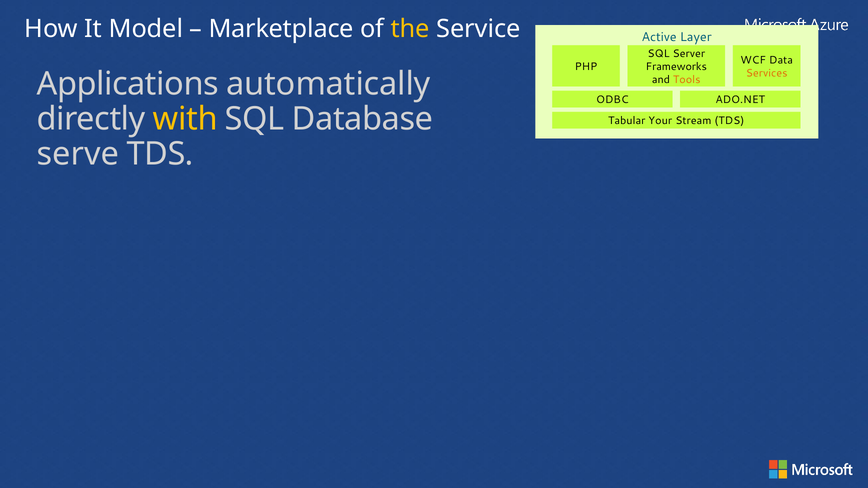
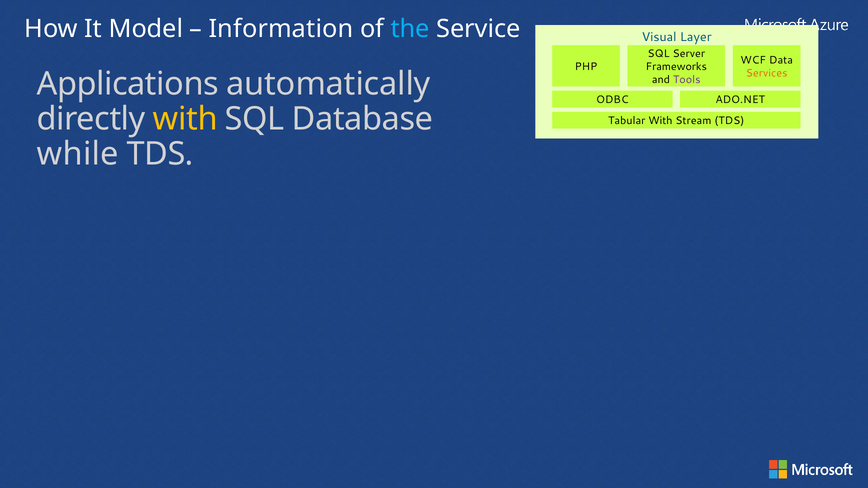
Marketplace: Marketplace -> Information
the colour: yellow -> light blue
Active: Active -> Visual
Tools colour: orange -> purple
Tabular Your: Your -> With
serve: serve -> while
